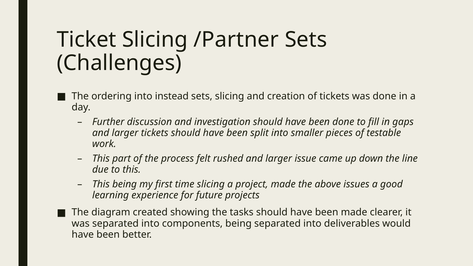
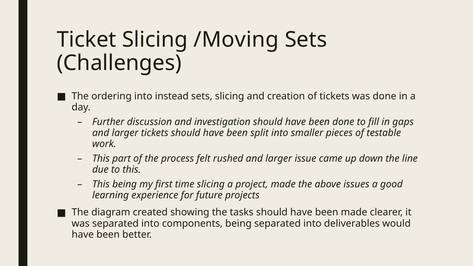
/Partner: /Partner -> /Moving
